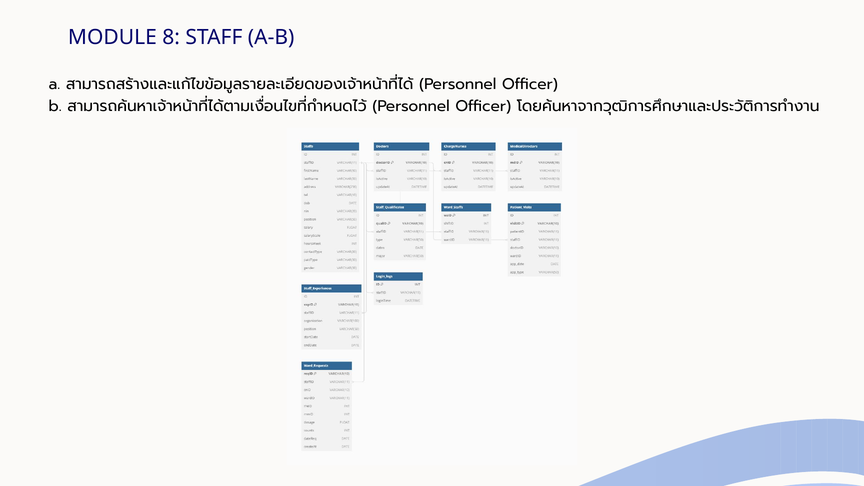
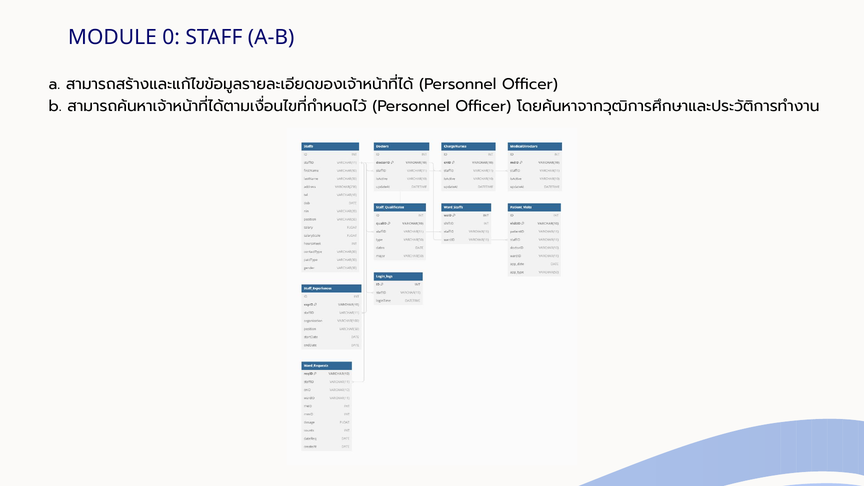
8: 8 -> 0
